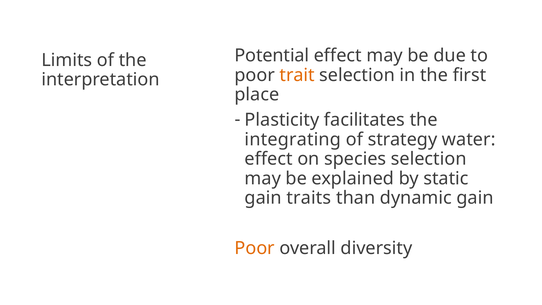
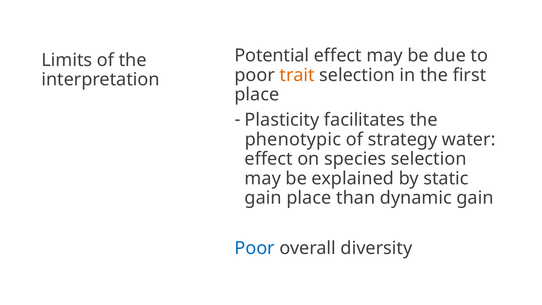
integrating: integrating -> phenotypic
gain traits: traits -> place
Poor at (255, 248) colour: orange -> blue
